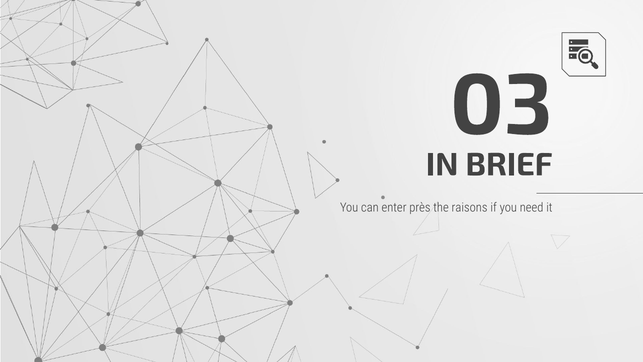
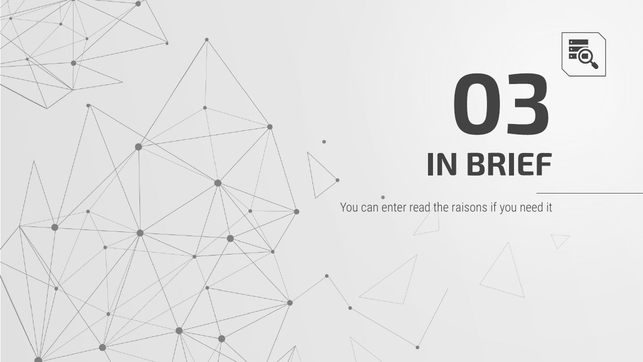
près: près -> read
